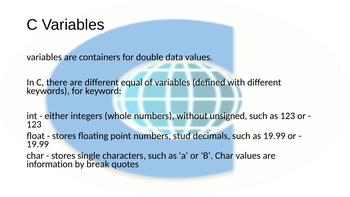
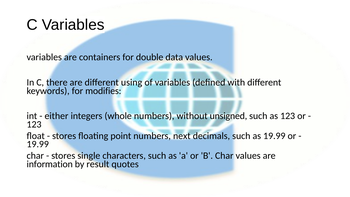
equal: equal -> using
keyword: keyword -> modifies
stud: stud -> next
break: break -> result
